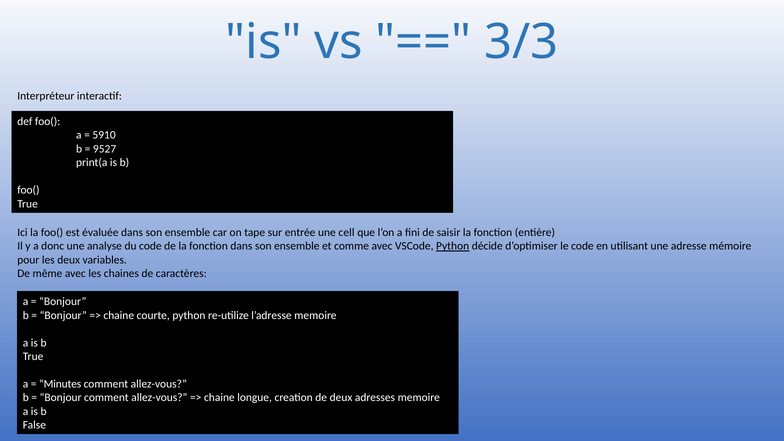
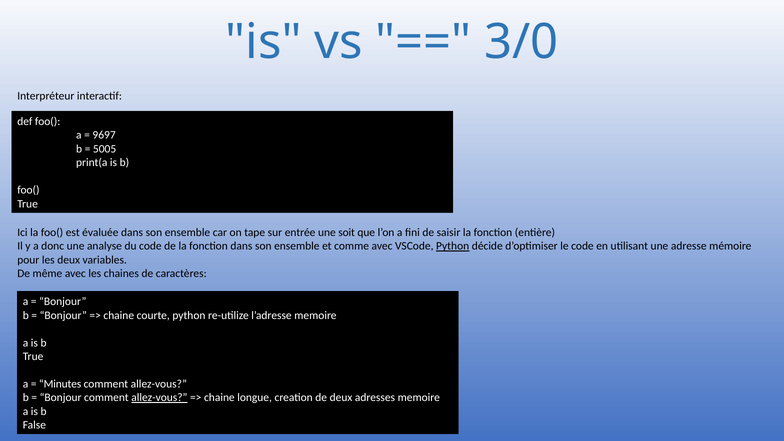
3/3: 3/3 -> 3/0
5910: 5910 -> 9697
9527: 9527 -> 5005
cell: cell -> soit
allez-vous at (159, 398) underline: none -> present
